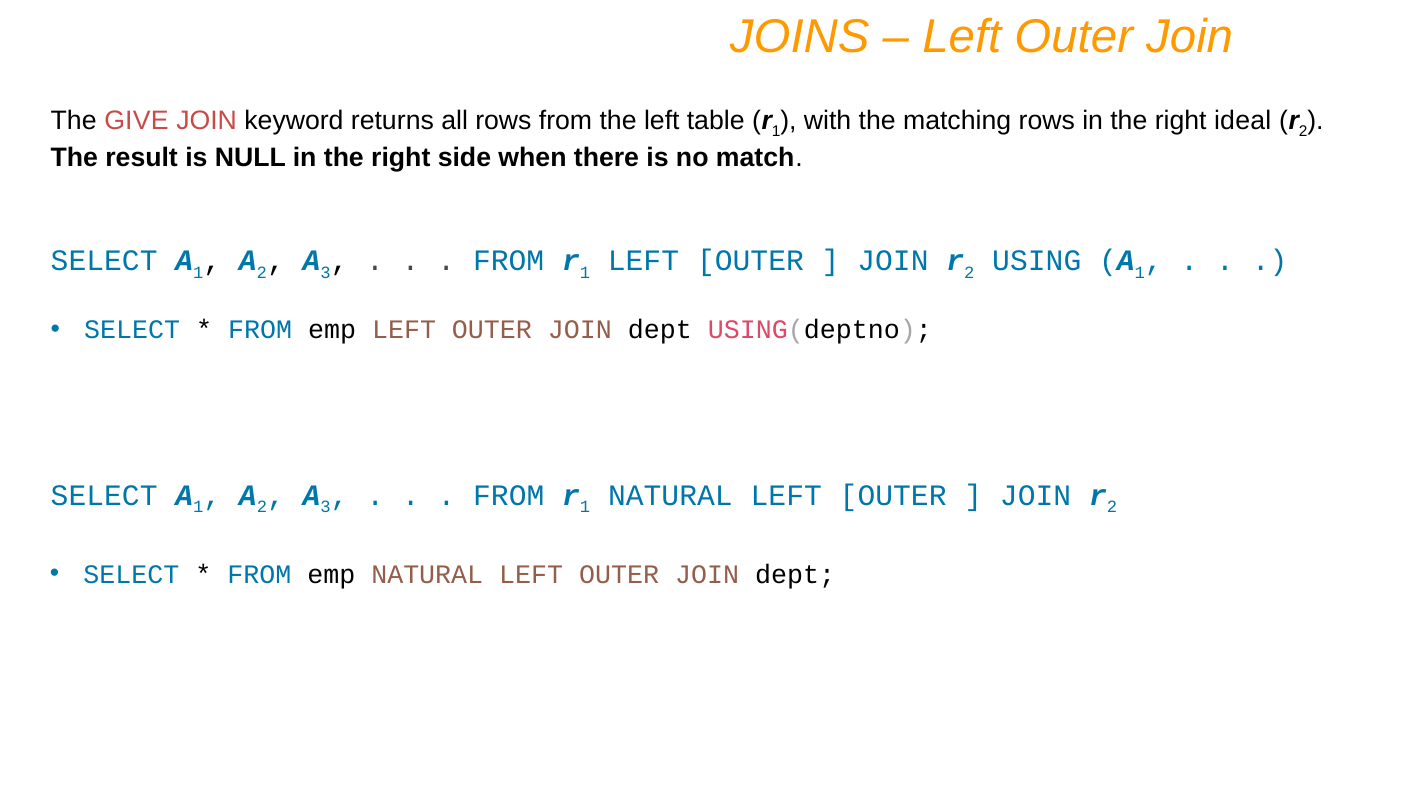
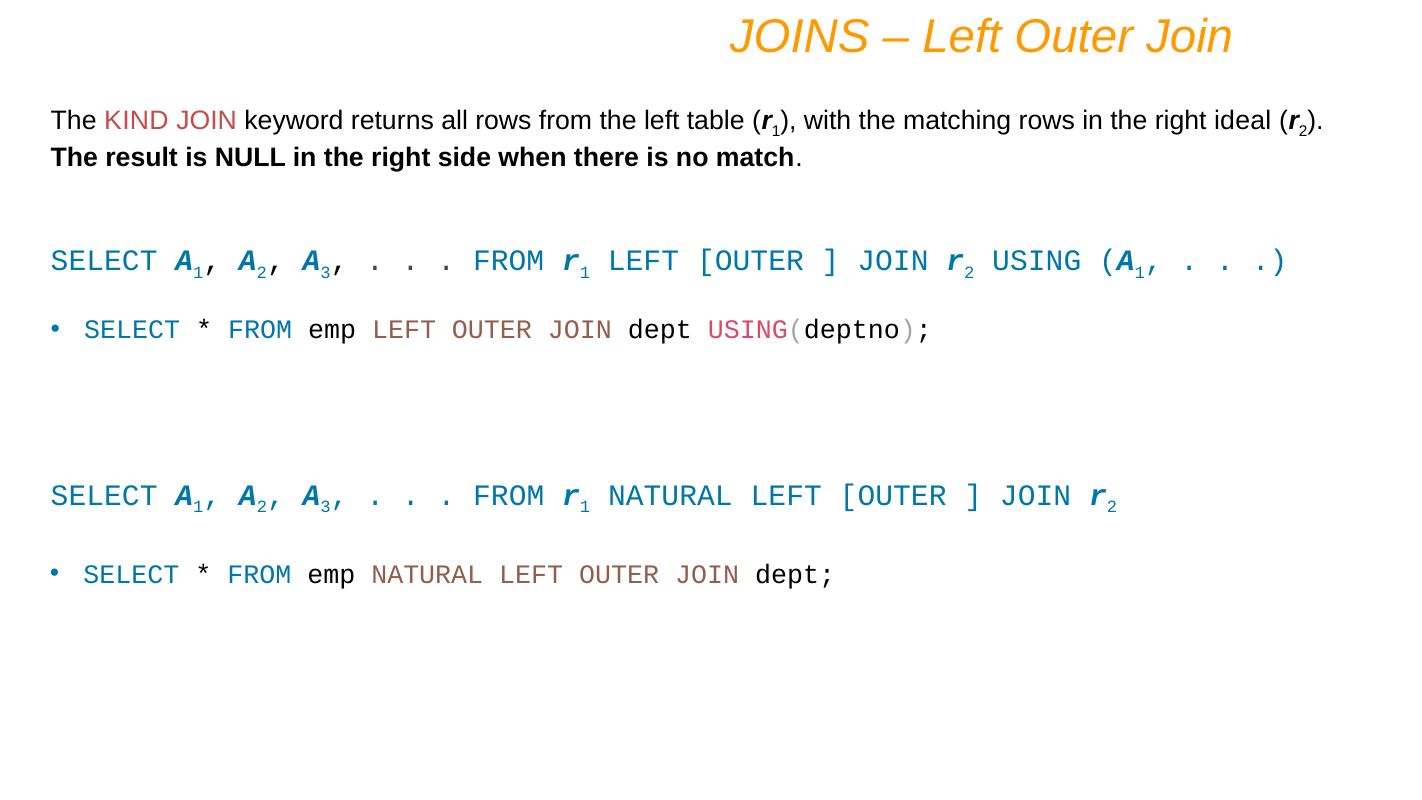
GIVE: GIVE -> KIND
